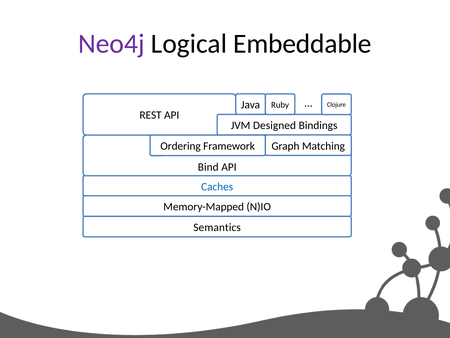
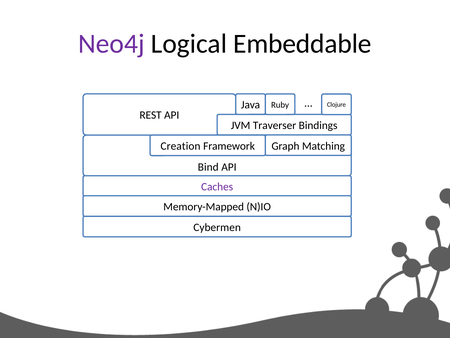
Designed: Designed -> Traverser
Ordering: Ordering -> Creation
Caches colour: blue -> purple
Semantics: Semantics -> Cybermen
